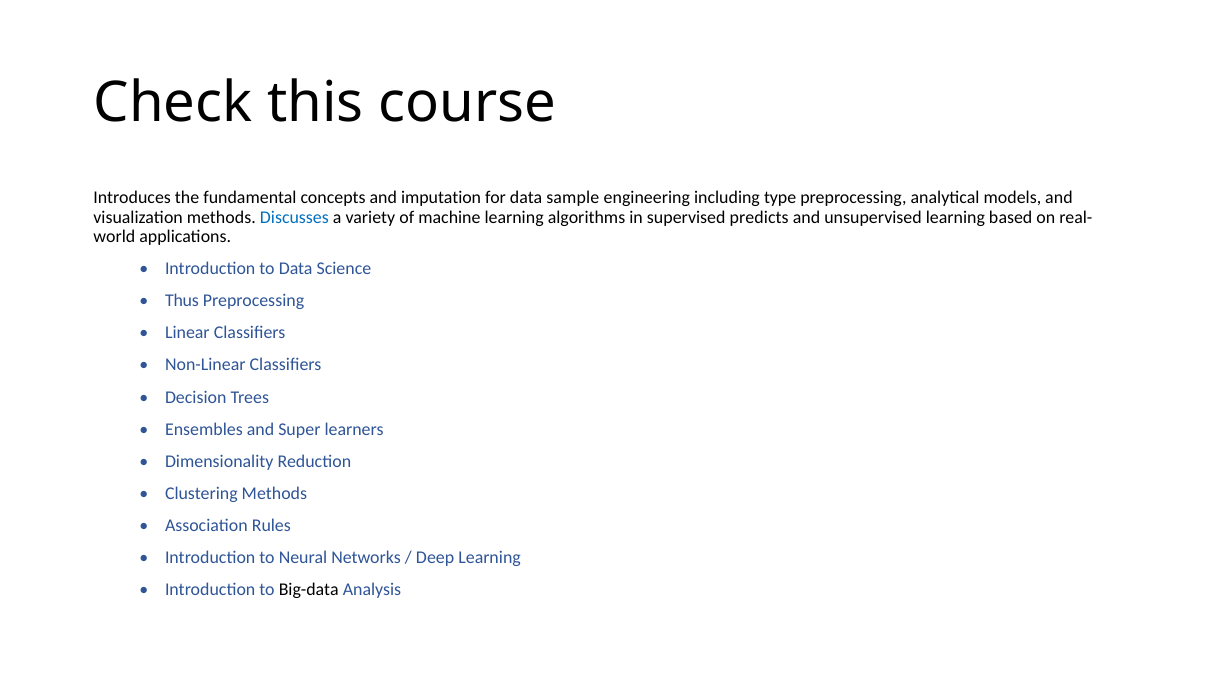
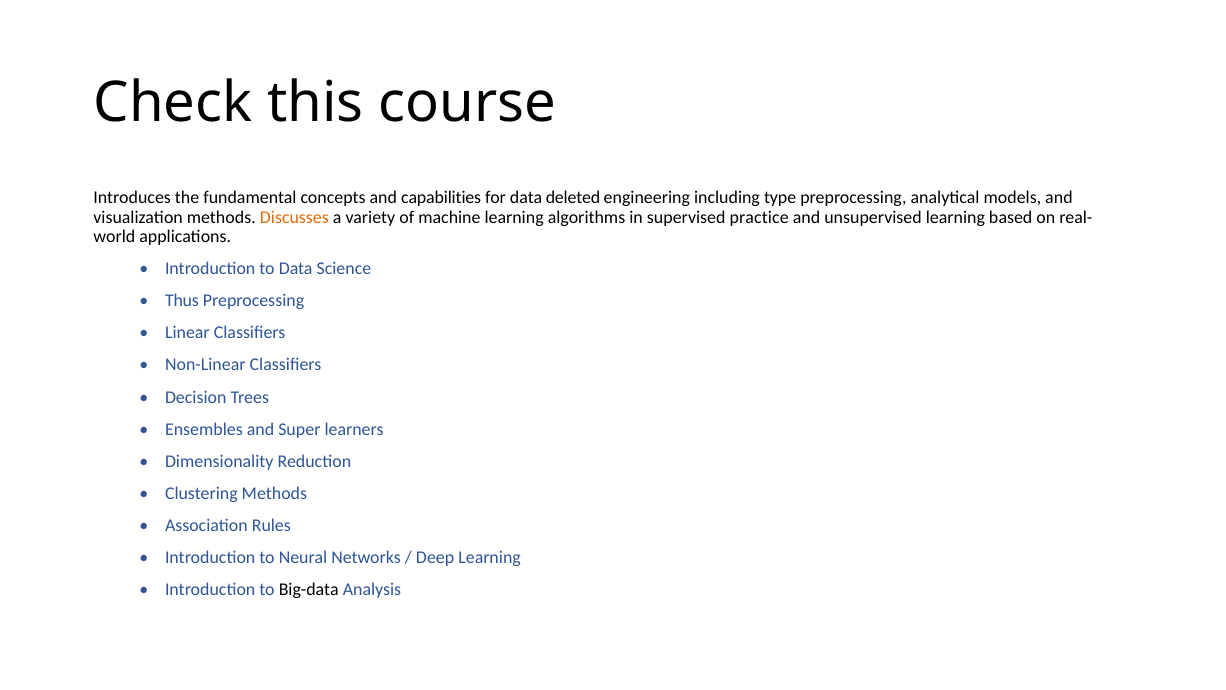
imputation: imputation -> capabilities
sample: sample -> deleted
Discusses colour: blue -> orange
predicts: predicts -> practice
